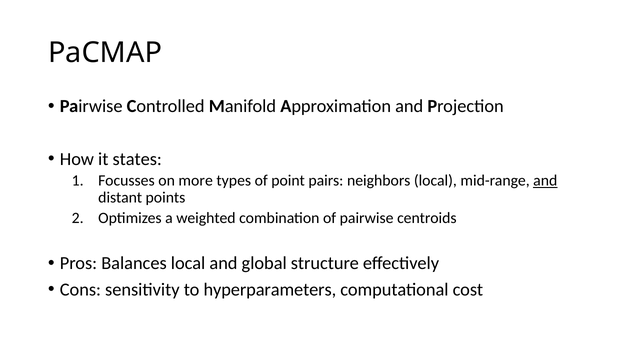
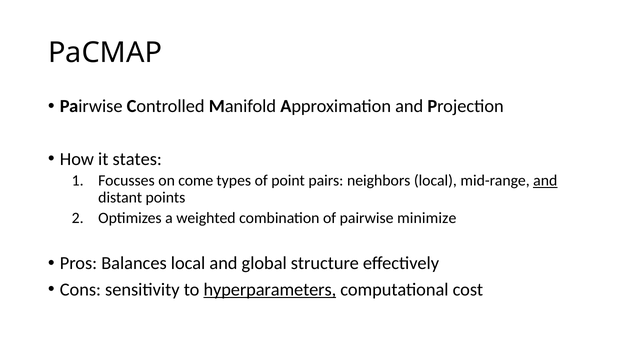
more: more -> come
centroids: centroids -> minimize
hyperparameters underline: none -> present
